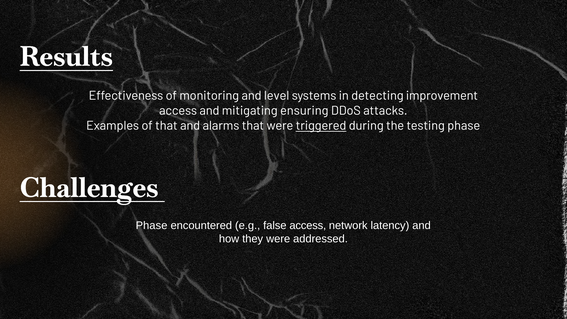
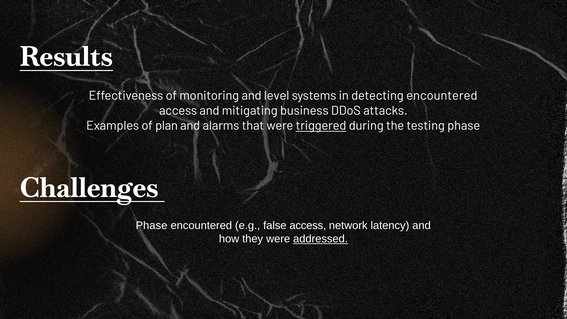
detecting improvement: improvement -> encountered
ensuring: ensuring -> business
of that: that -> plan
addressed underline: none -> present
